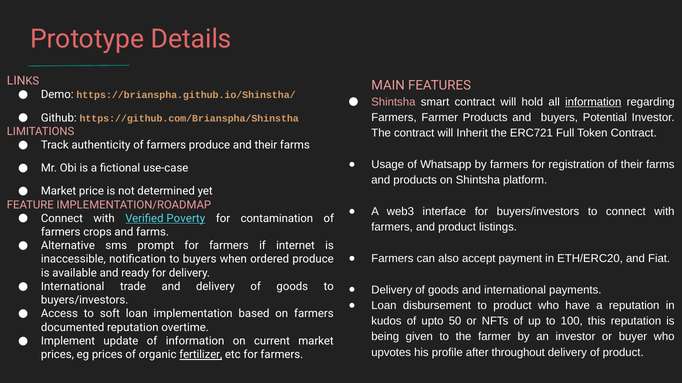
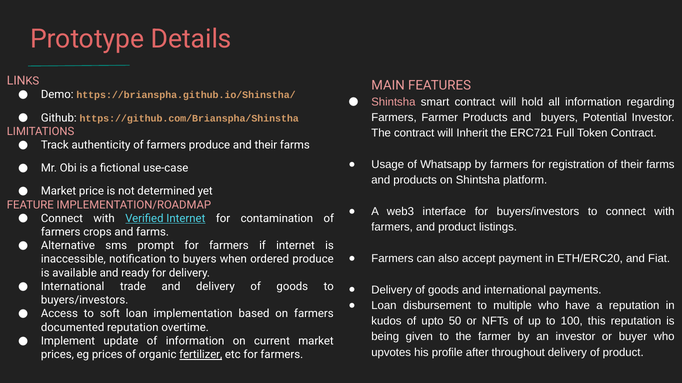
information at (593, 102) underline: present -> none
Verified Poverty: Poverty -> Internet
to product: product -> multiple
